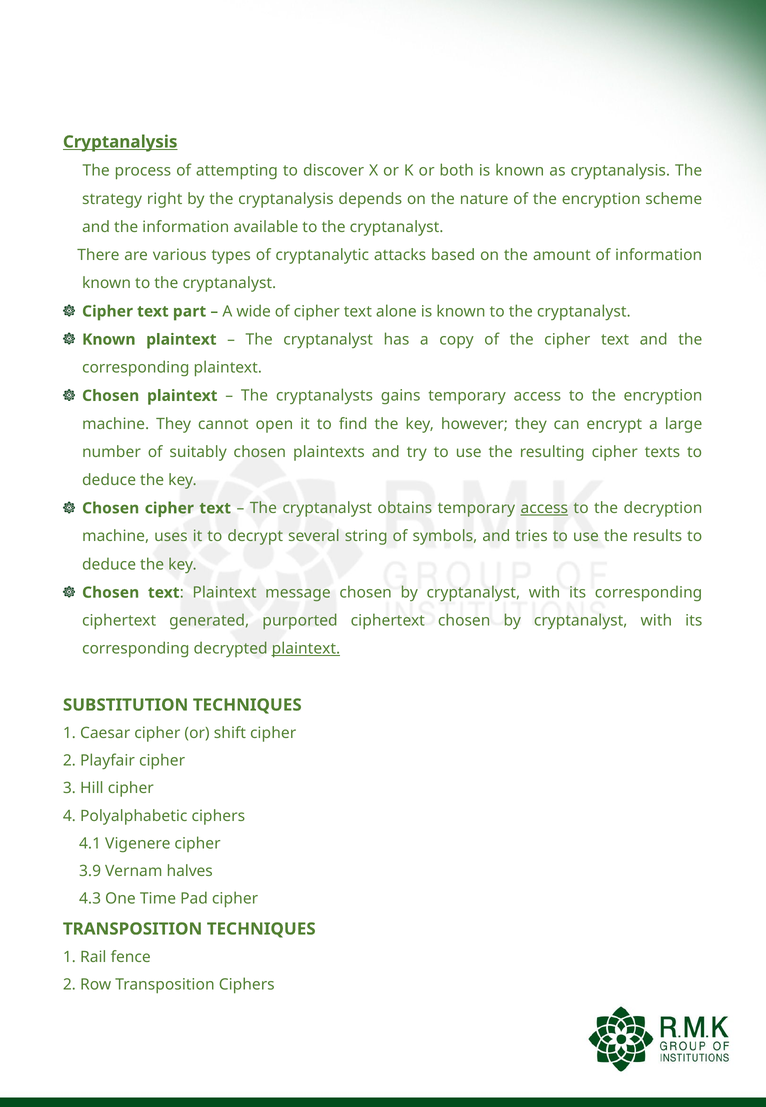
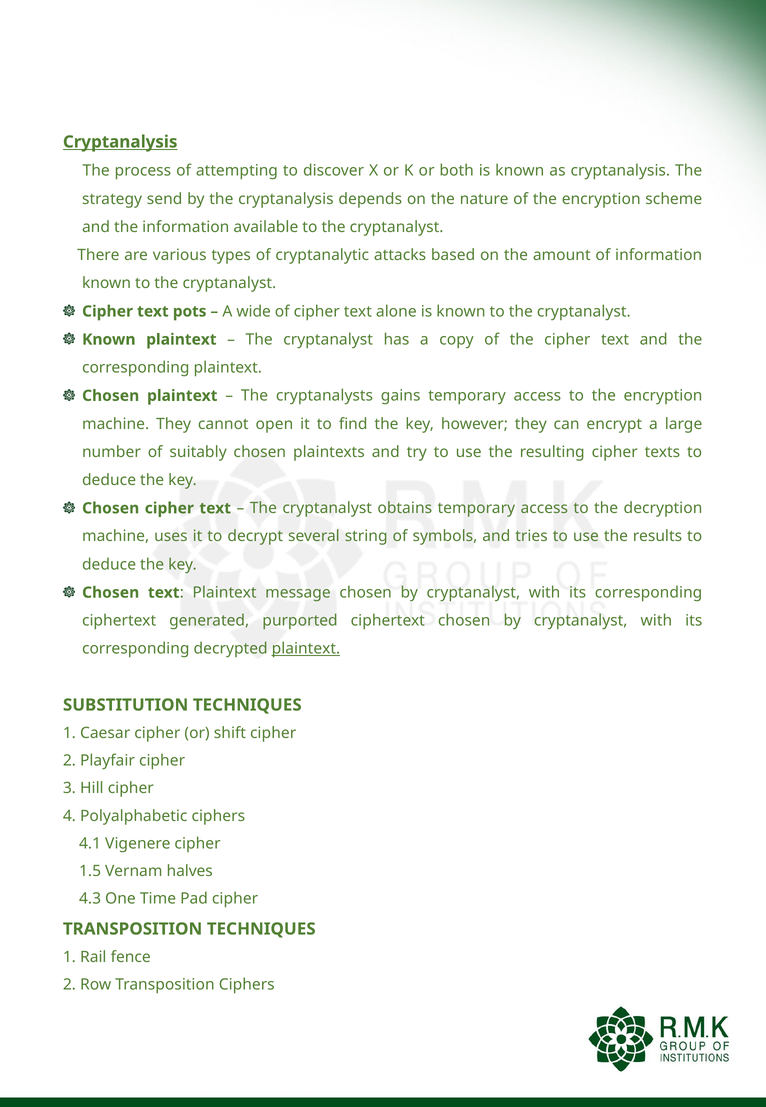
right: right -> send
part: part -> pots
access at (544, 508) underline: present -> none
3.9: 3.9 -> 1.5
